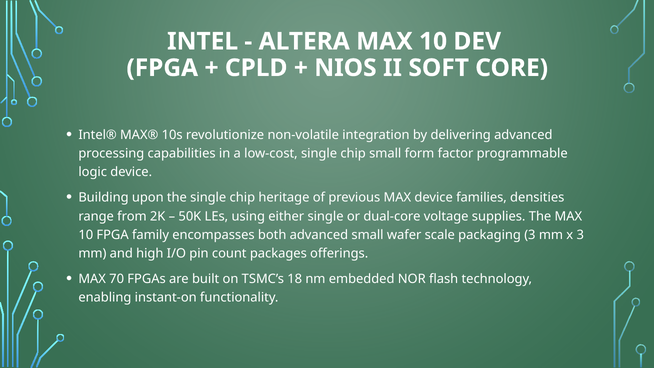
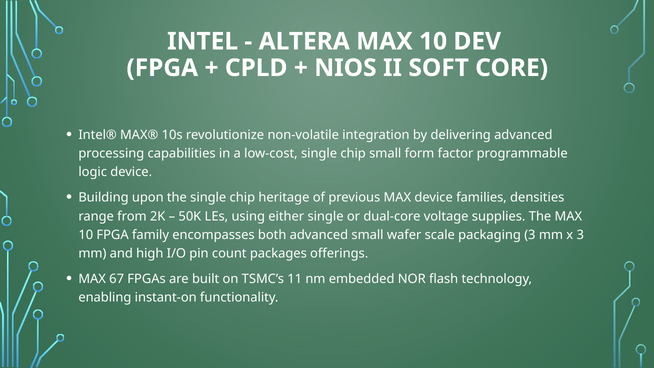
70: 70 -> 67
18: 18 -> 11
